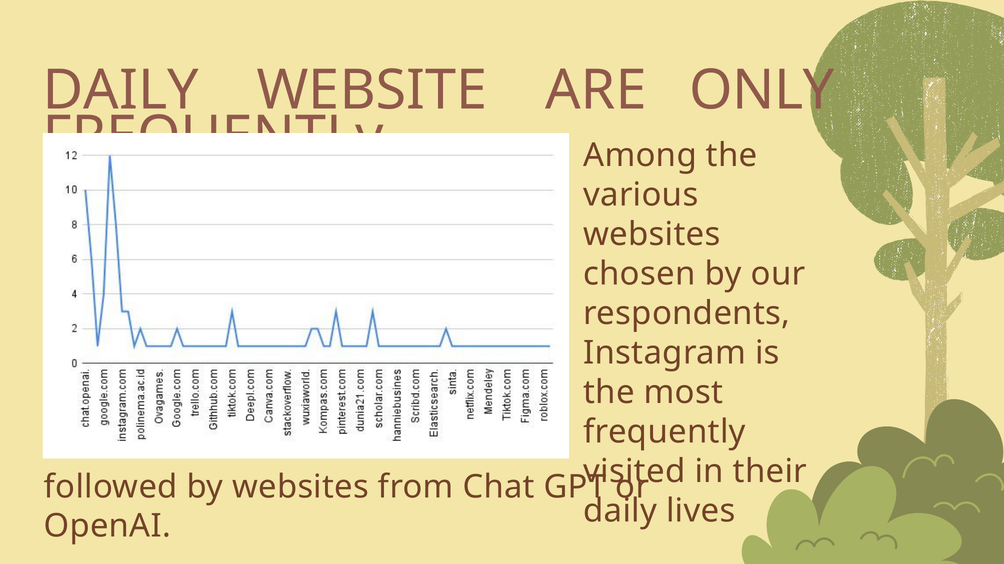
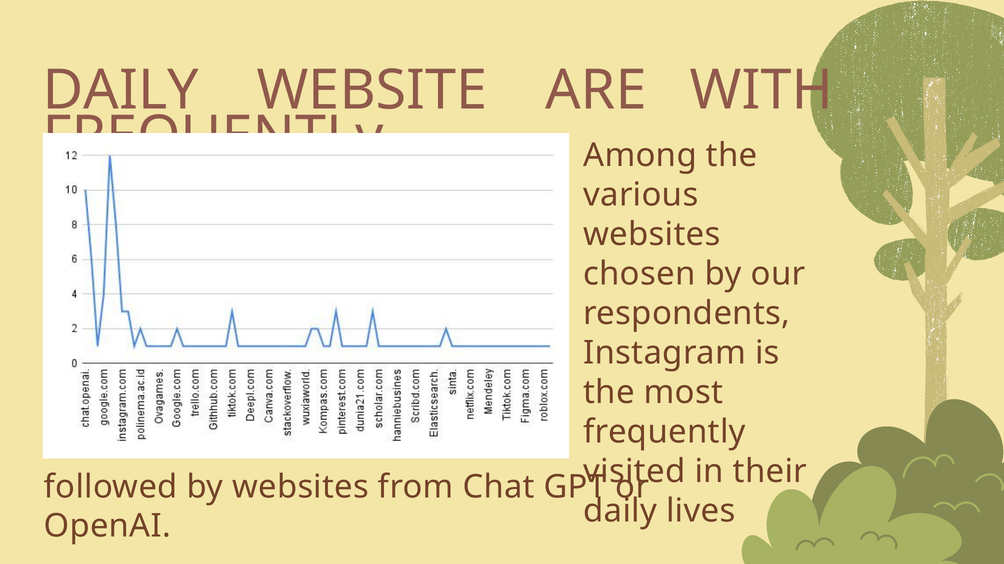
ONLY: ONLY -> WITH
